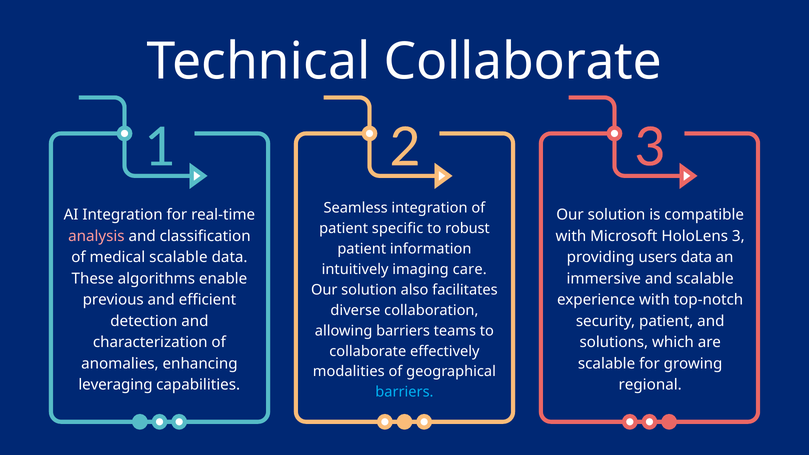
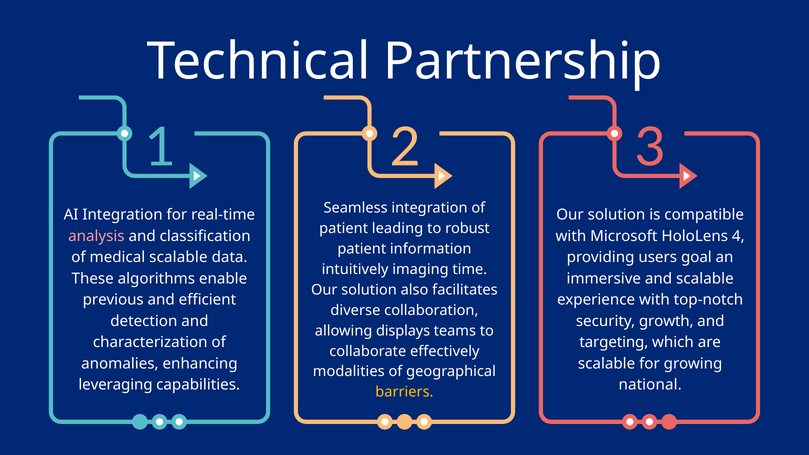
Technical Collaborate: Collaborate -> Partnership
specific: specific -> leading
3: 3 -> 4
users data: data -> goal
care: care -> time
security patient: patient -> growth
allowing barriers: barriers -> displays
solutions: solutions -> targeting
regional: regional -> national
barriers at (404, 392) colour: light blue -> yellow
